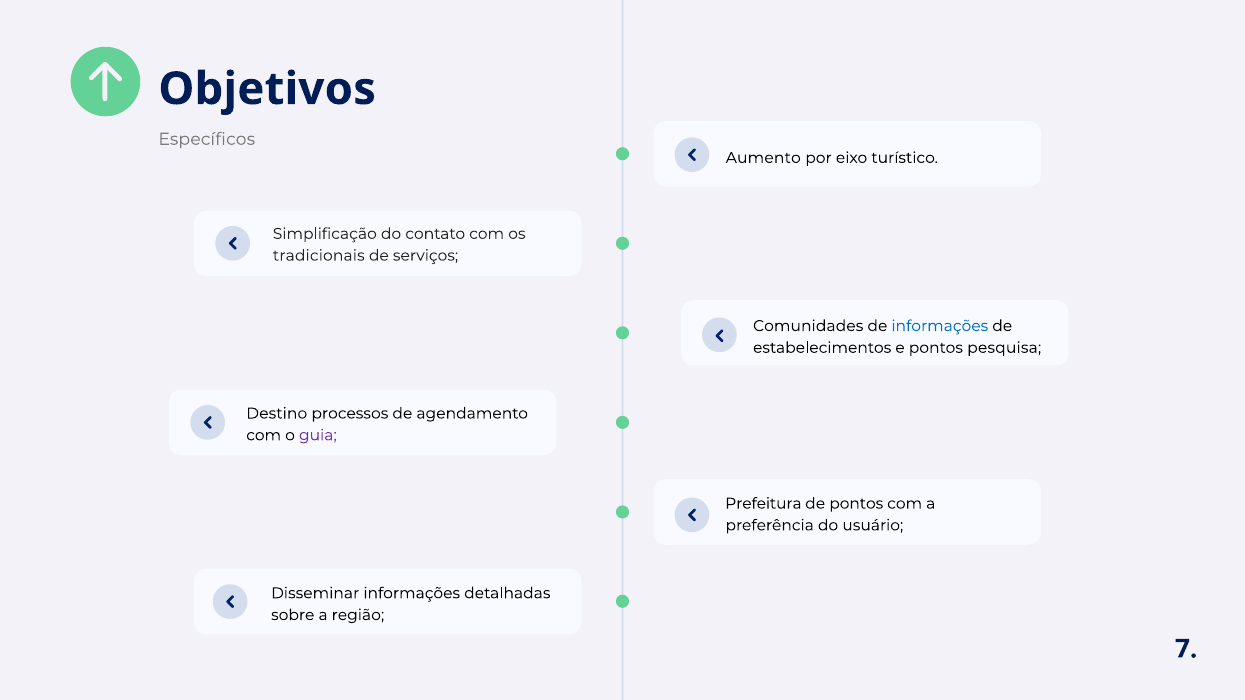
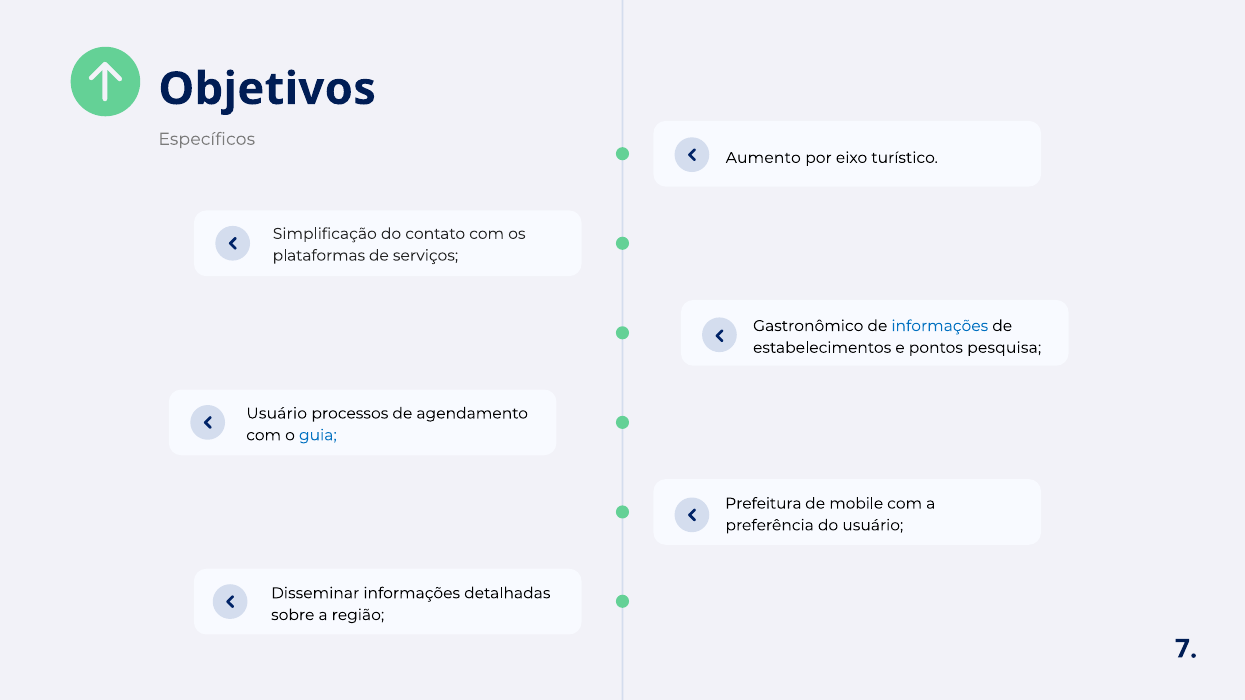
tradicionais: tradicionais -> plataformas
Comunidades: Comunidades -> Gastronômico
Destino at (277, 414): Destino -> Usuário
guia colour: purple -> blue
de pontos: pontos -> mobile
